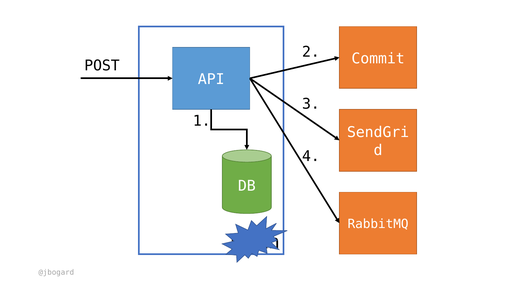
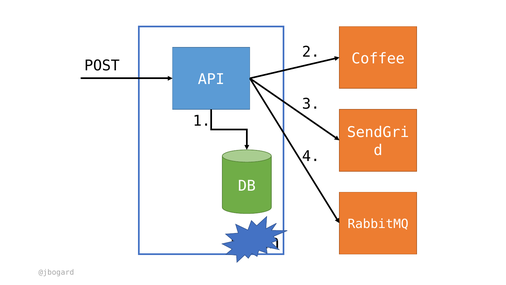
Commit: Commit -> Coffee
